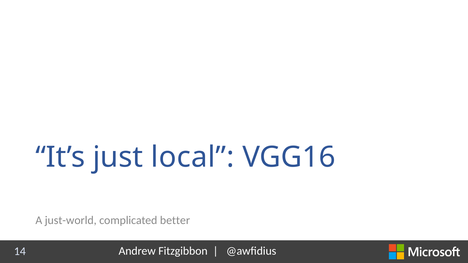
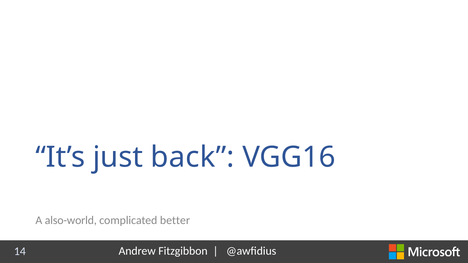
local: local -> back
just-world: just-world -> also-world
